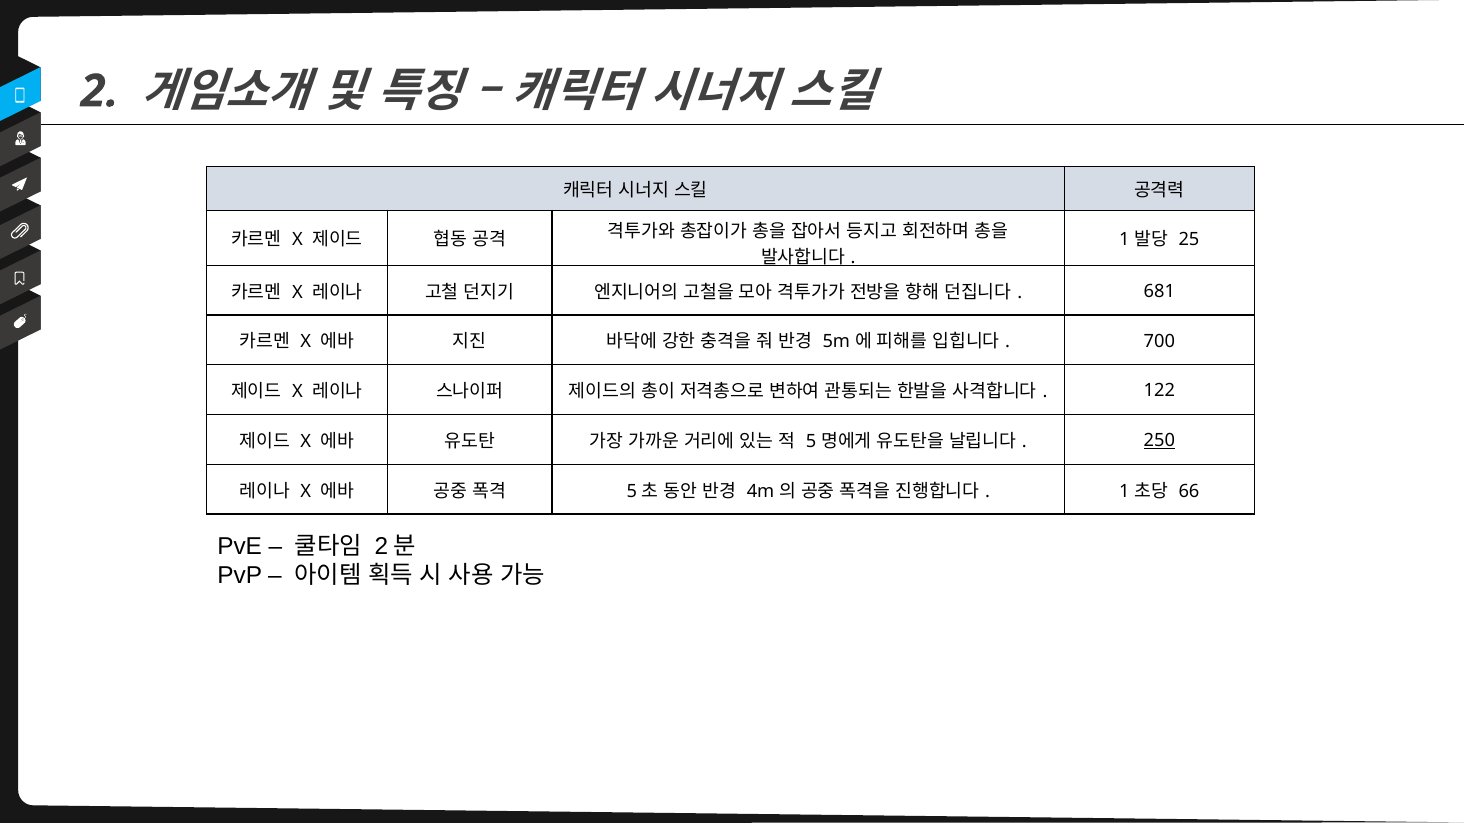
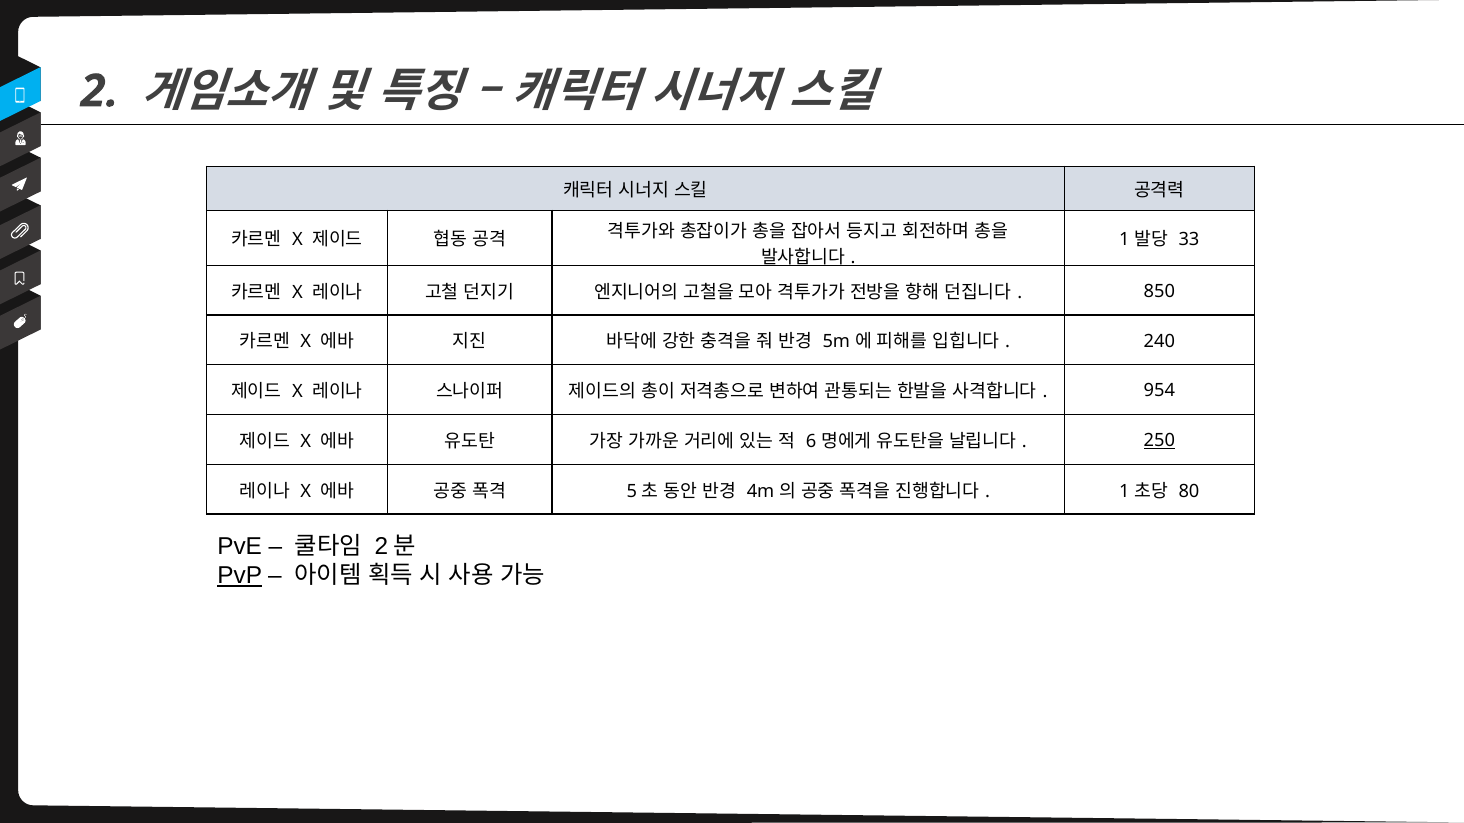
25: 25 -> 33
681: 681 -> 850
700: 700 -> 240
122: 122 -> 954
5 at (811, 442): 5 -> 6
66: 66 -> 80
PvP underline: none -> present
